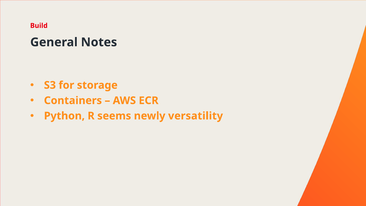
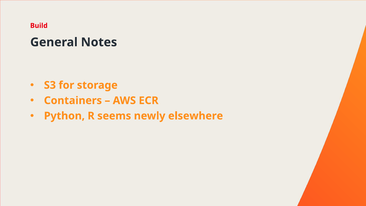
versatility: versatility -> elsewhere
